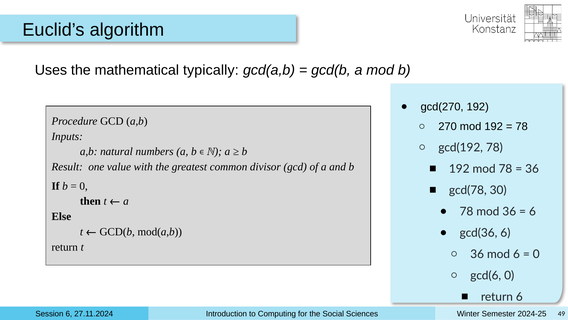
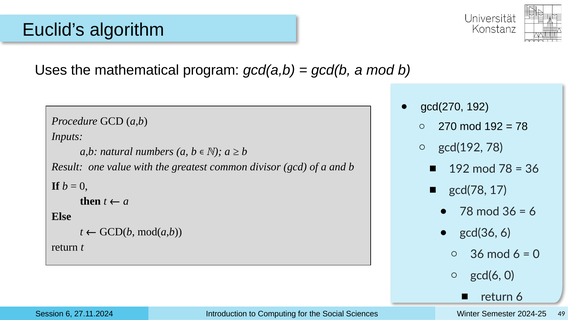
typically: typically -> program
30: 30 -> 17
